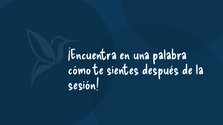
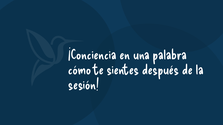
¡Encuentra: ¡Encuentra -> ¡Conciencia
